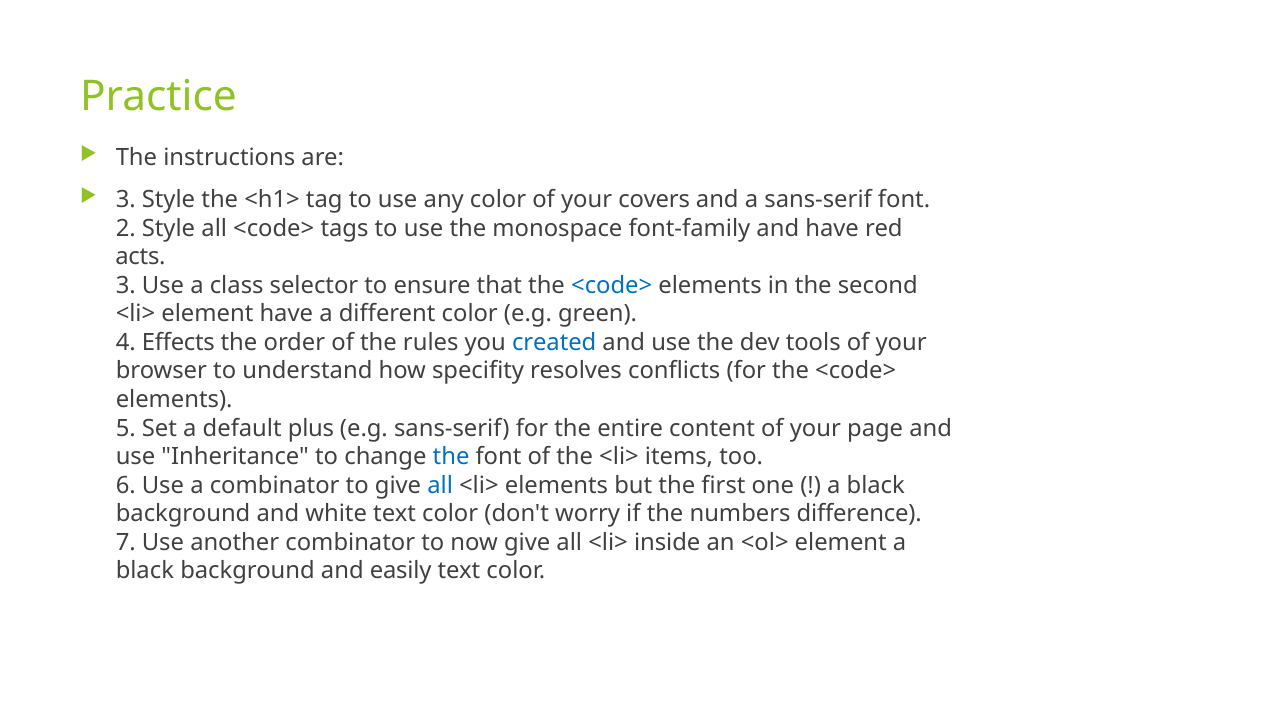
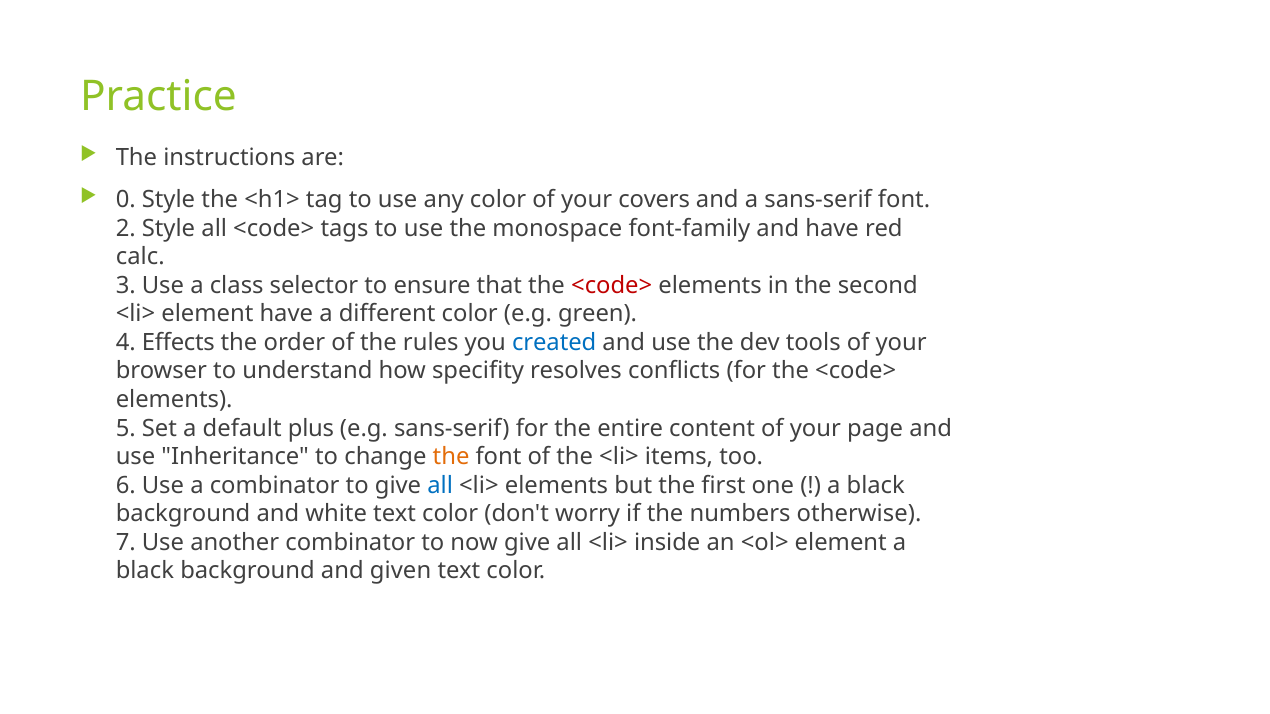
3 at (126, 200): 3 -> 0
acts: acts -> calc
<code> at (612, 286) colour: blue -> red
the at (451, 457) colour: blue -> orange
difference: difference -> otherwise
easily: easily -> given
